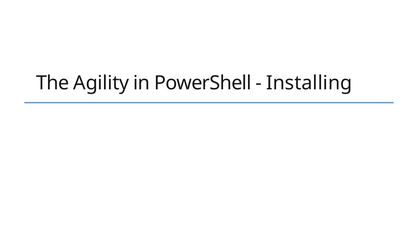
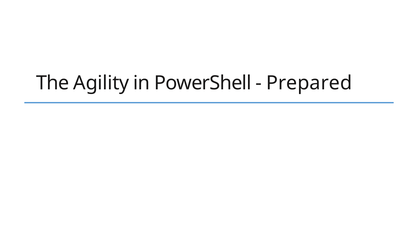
Installing: Installing -> Prepared
